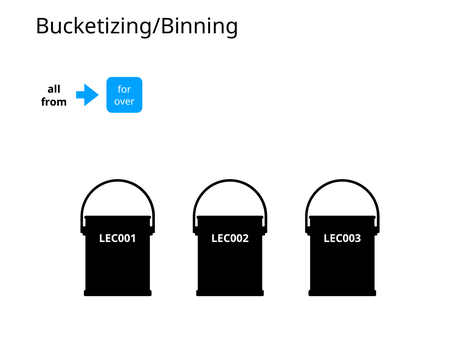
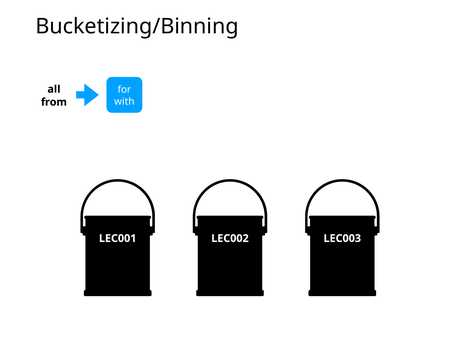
over: over -> with
